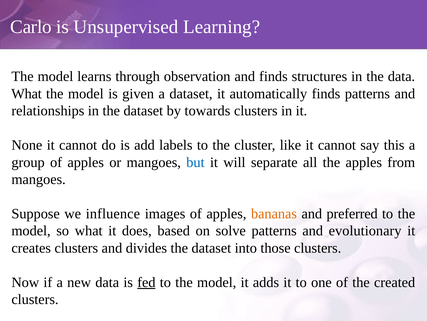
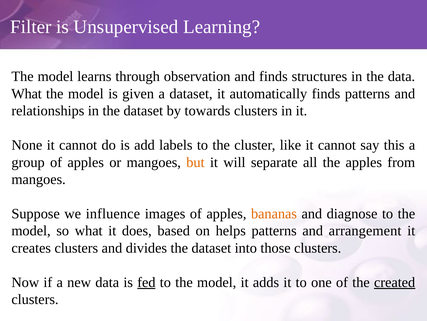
Carlo: Carlo -> Filter
but colour: blue -> orange
preferred: preferred -> diagnose
solve: solve -> helps
evolutionary: evolutionary -> arrangement
created underline: none -> present
